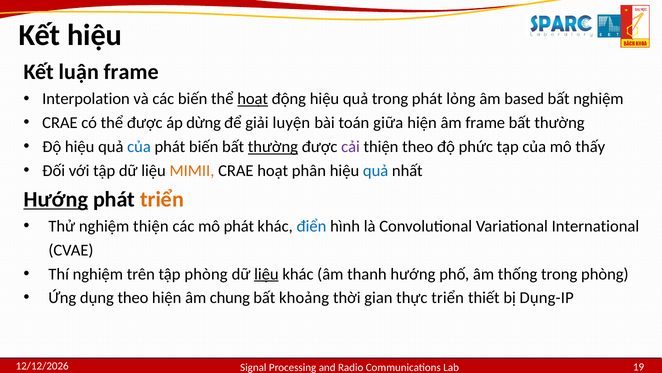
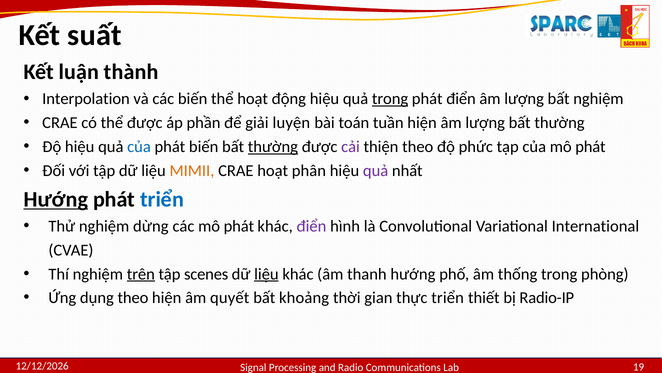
Kết hiệu: hiệu -> suất
luận frame: frame -> thành
hoạt at (253, 99) underline: present -> none
trong at (390, 99) underline: none -> present
phát lỏng: lỏng -> điển
based at (524, 99): based -> lượng
dừng: dừng -> phần
giữa: giữa -> tuần
hiện âm frame: frame -> lượng
của mô thấy: thấy -> phát
quả at (376, 170) colour: blue -> purple
triển at (162, 199) colour: orange -> blue
nghiệm thiện: thiện -> dừng
điển at (311, 226) colour: blue -> purple
trên underline: none -> present
tập phòng: phòng -> scenes
chung: chung -> quyết
Dụng-IP: Dụng-IP -> Radio-IP
